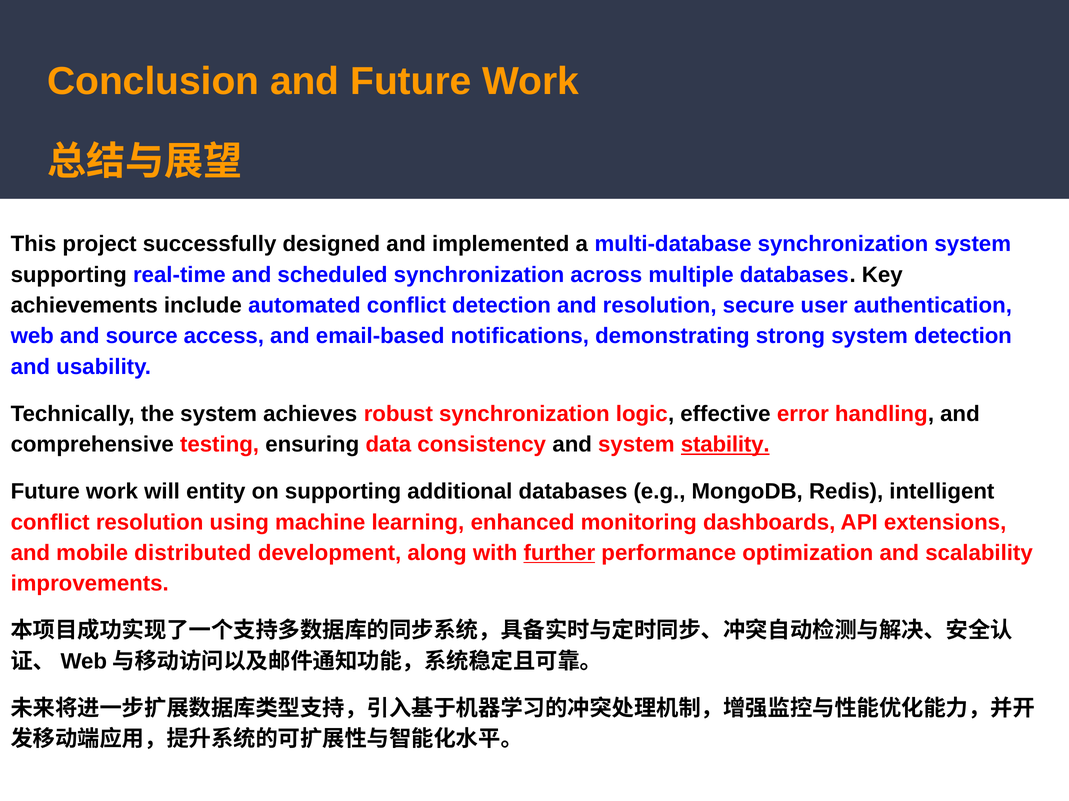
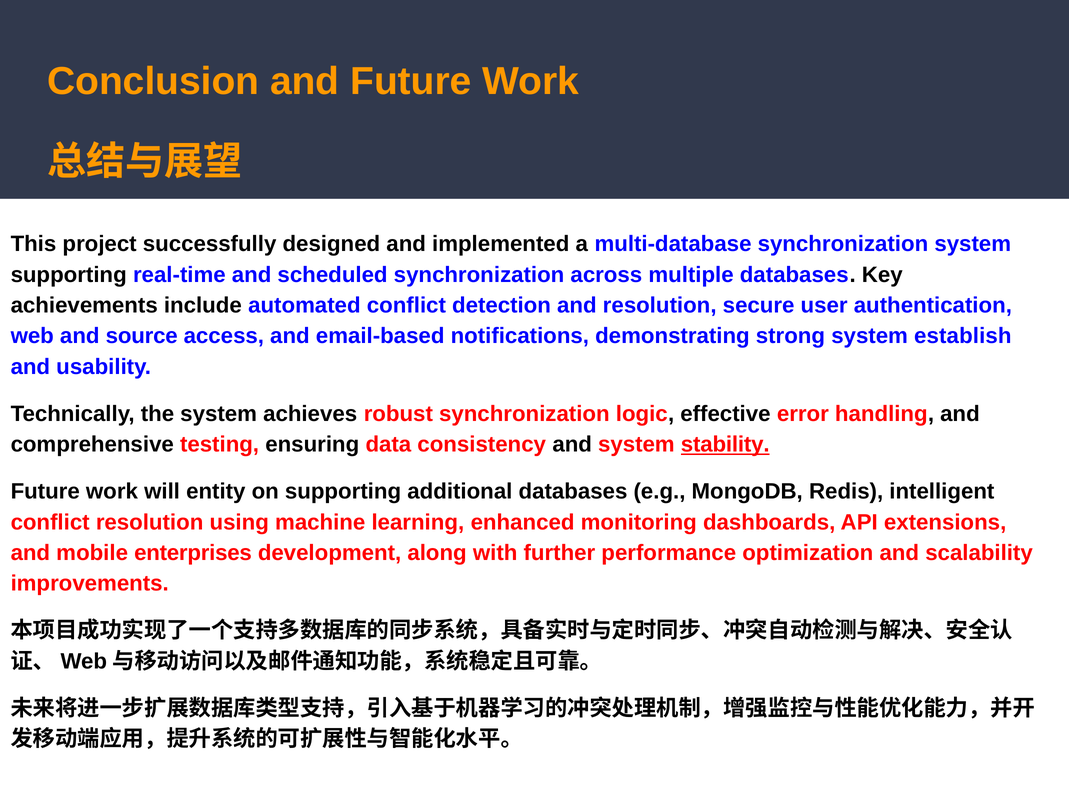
system detection: detection -> establish
distributed: distributed -> enterprises
further underline: present -> none
